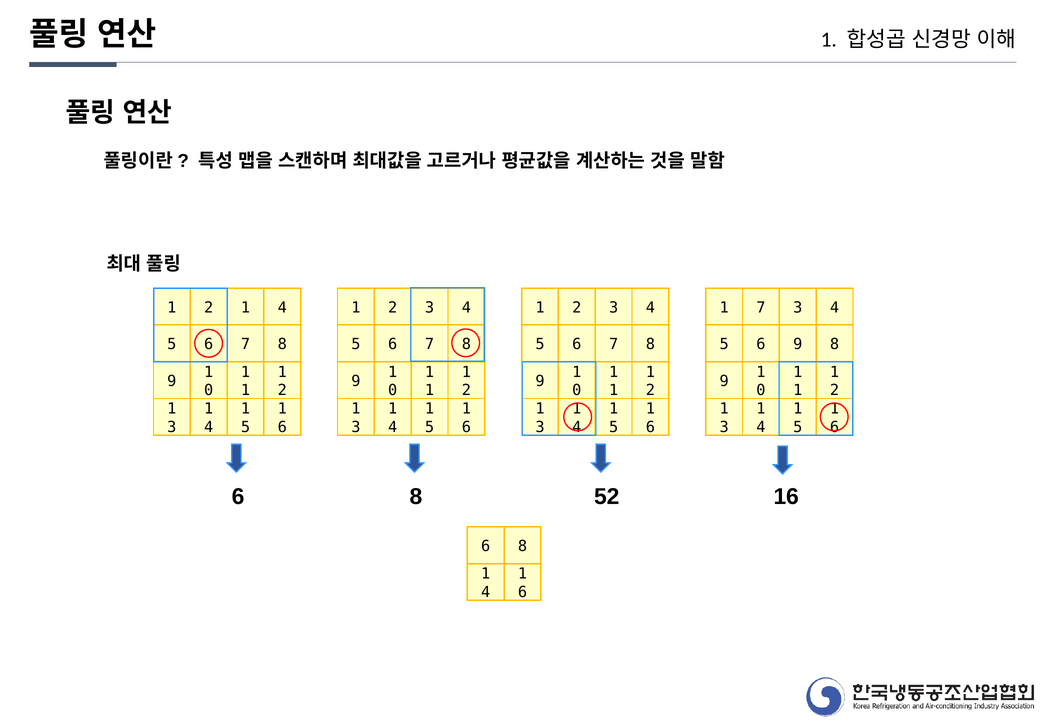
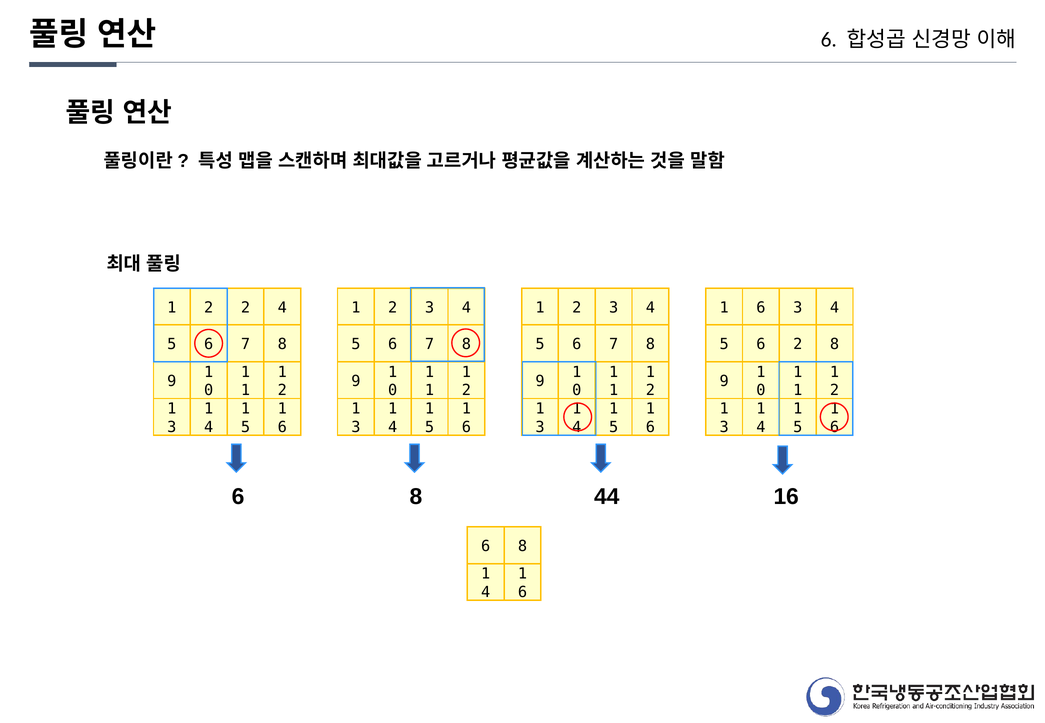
1 at (829, 40): 1 -> 6
1 at (245, 308): 1 -> 2
7 at (761, 308): 7 -> 6
6 9: 9 -> 2
52: 52 -> 44
